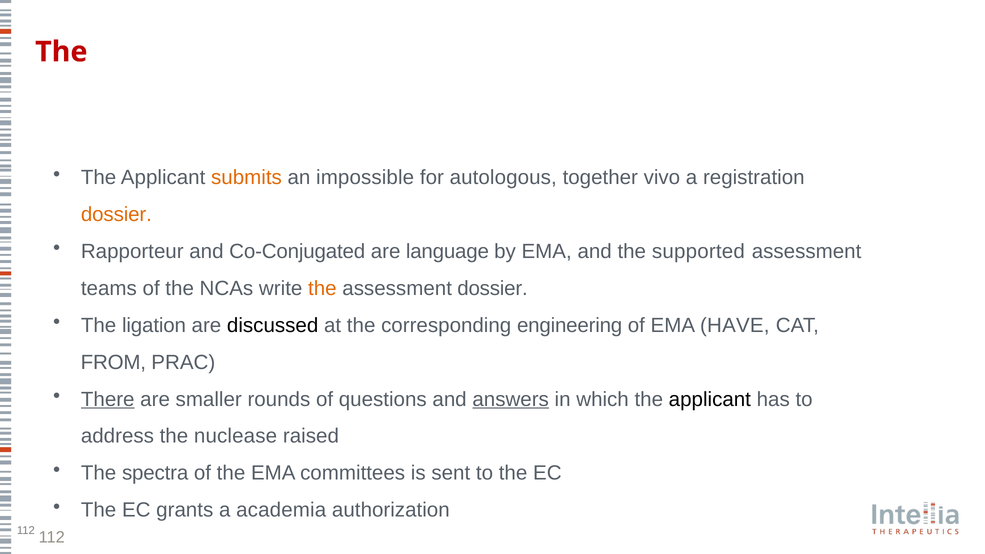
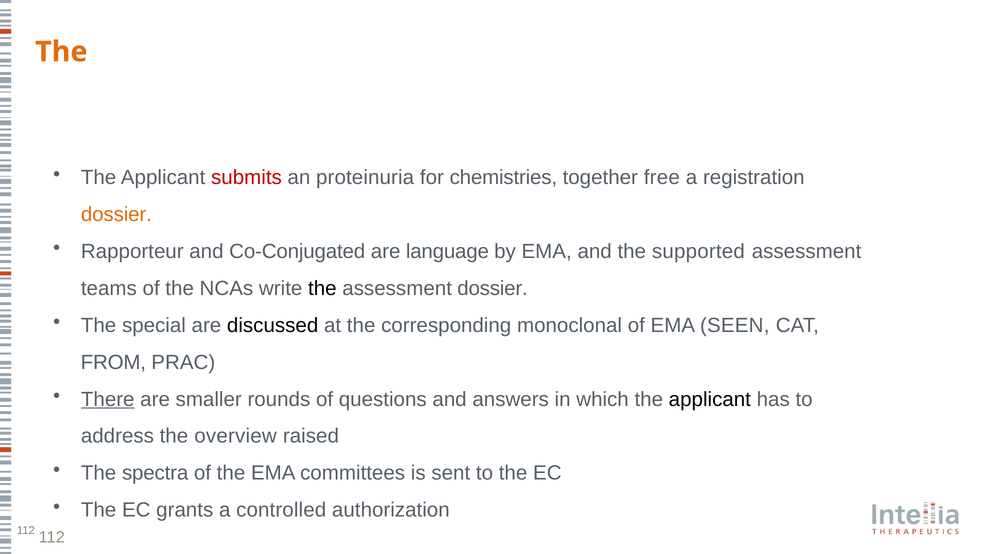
The at (61, 52) colour: red -> orange
submits colour: orange -> red
impossible: impossible -> proteinuria
autologous: autologous -> chemistries
vivo: vivo -> free
the at (322, 288) colour: orange -> black
ligation: ligation -> special
engineering: engineering -> monoclonal
HAVE: HAVE -> SEEN
answers underline: present -> none
nuclease: nuclease -> overview
academia: academia -> controlled
